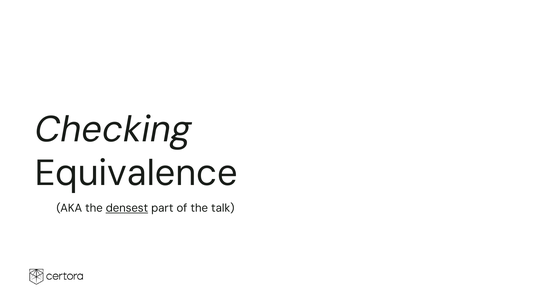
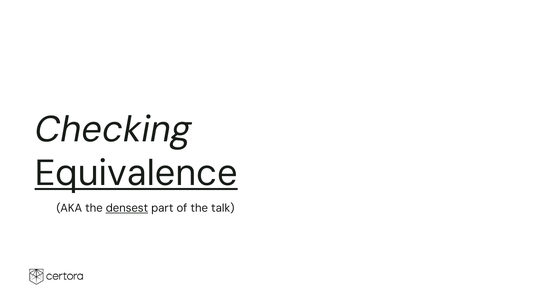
Equivalence underline: none -> present
